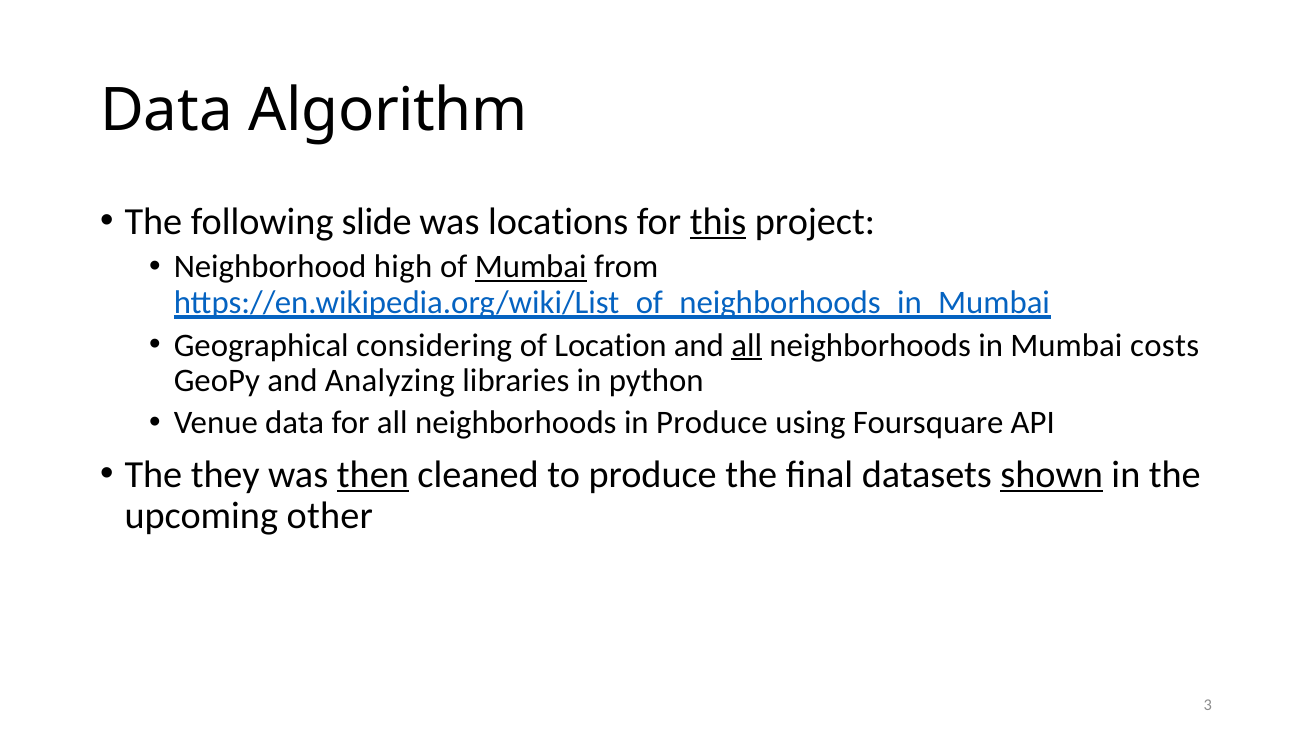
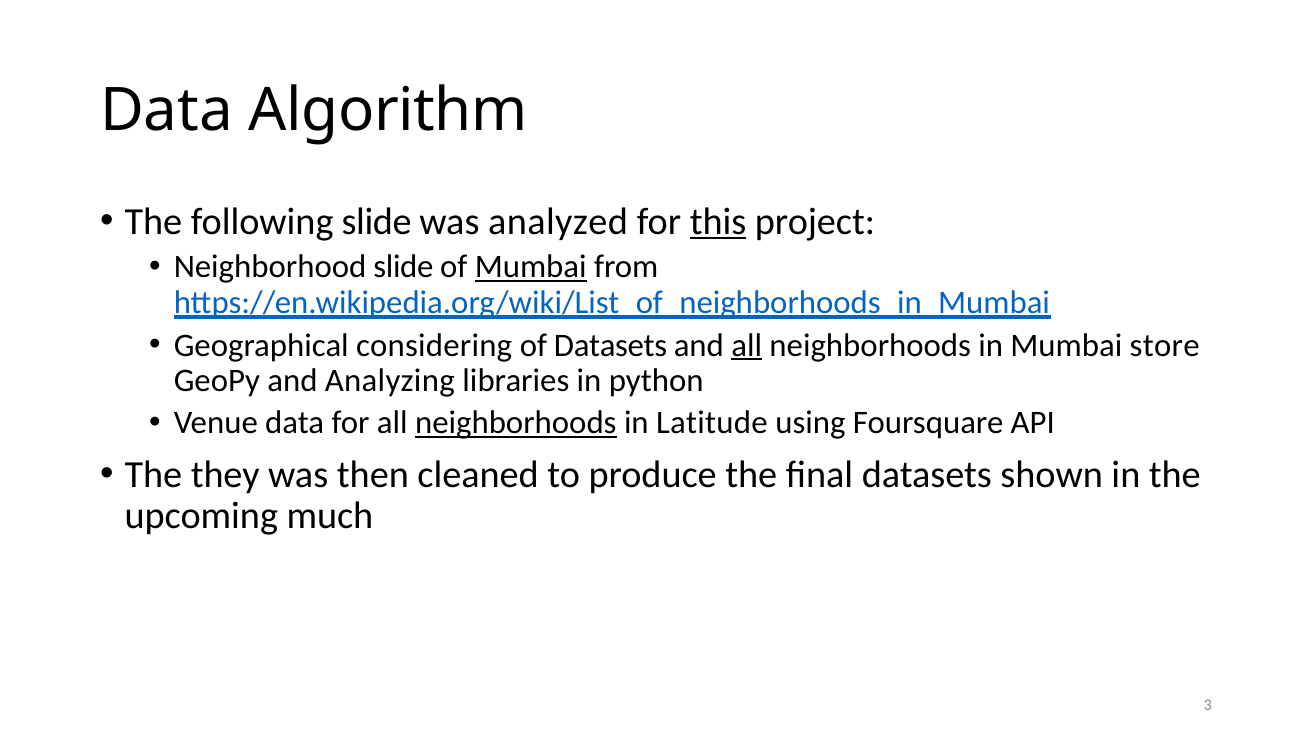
locations: locations -> analyzed
Neighborhood high: high -> slide
of Location: Location -> Datasets
costs: costs -> store
neighborhoods at (516, 423) underline: none -> present
in Produce: Produce -> Latitude
then underline: present -> none
shown underline: present -> none
other: other -> much
